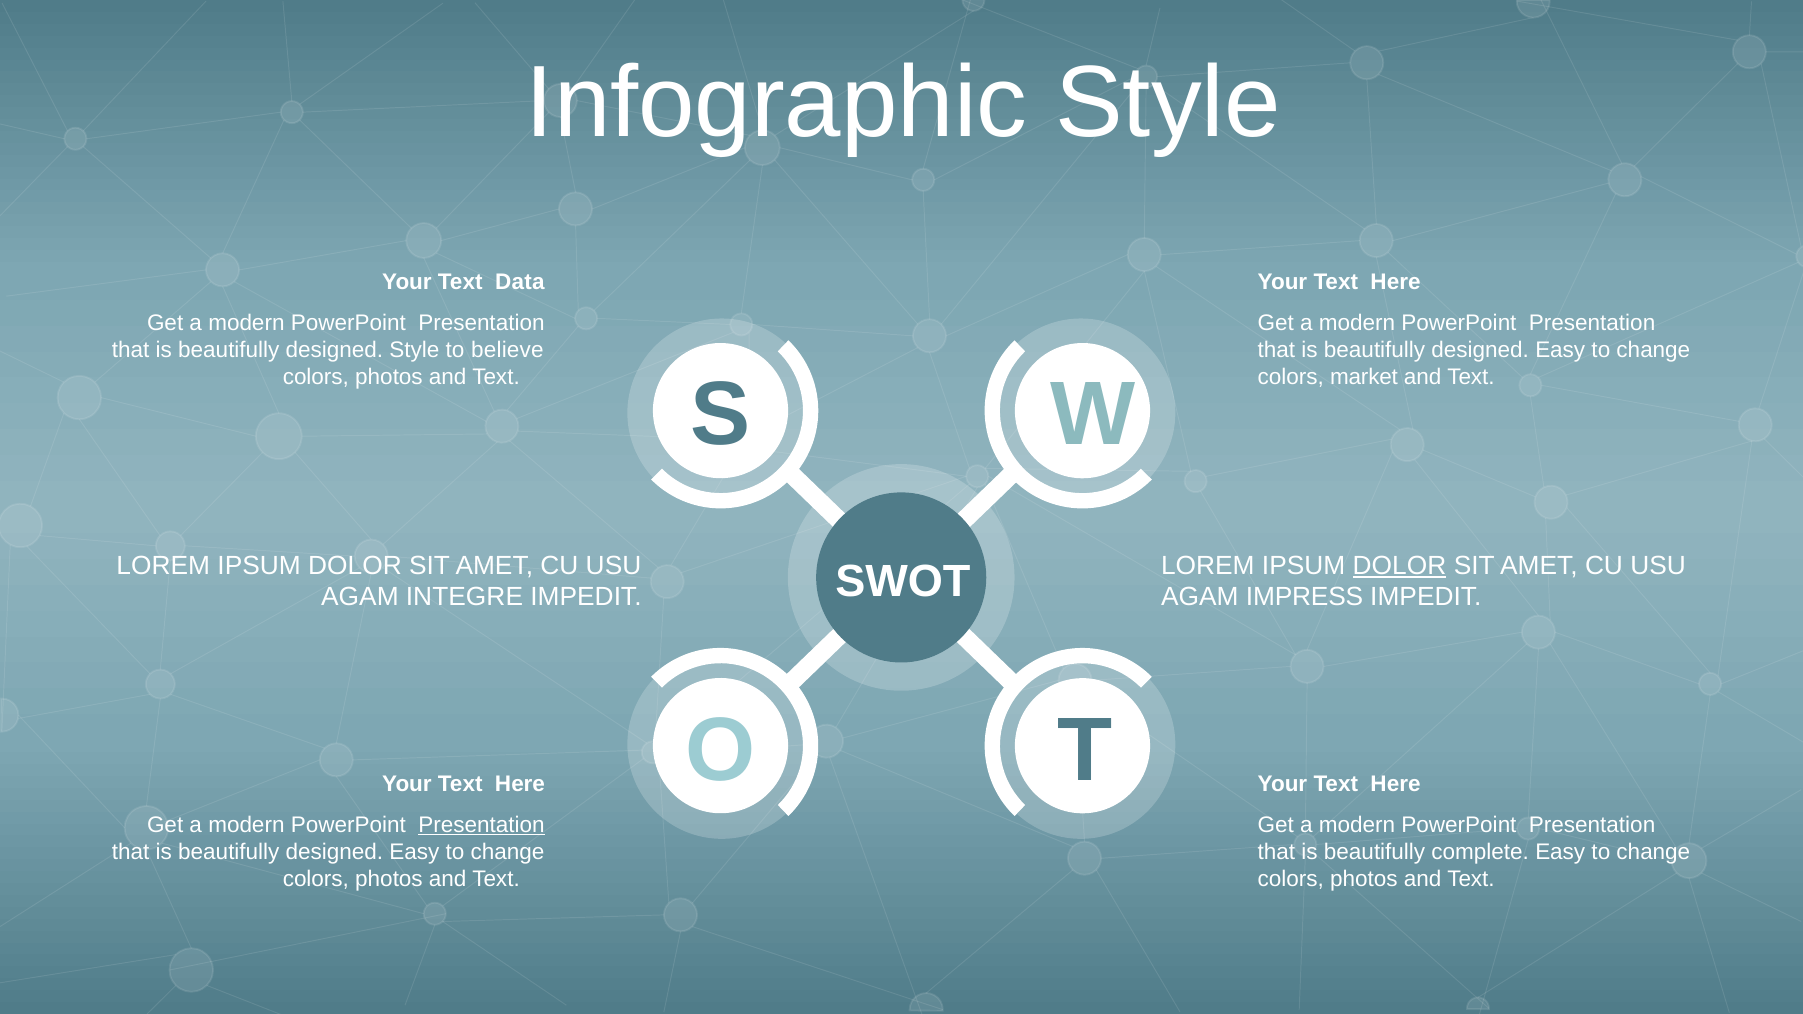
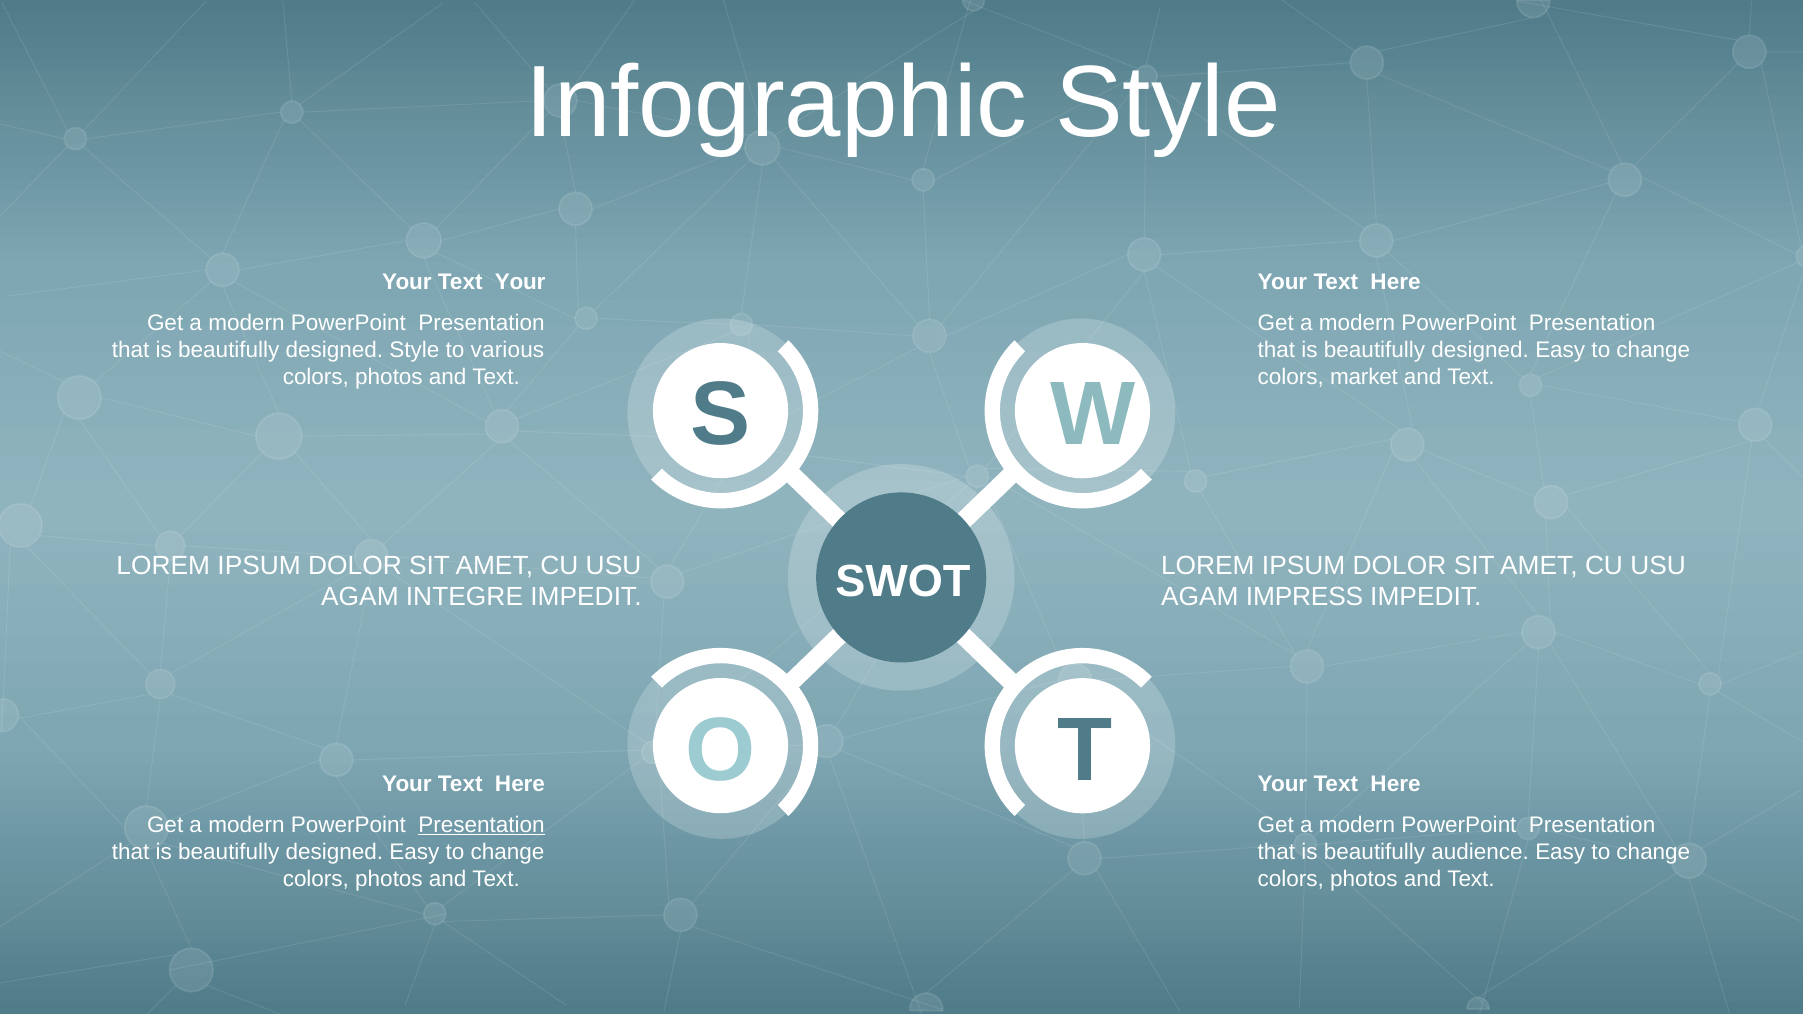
Your Text Data: Data -> Your
believe: believe -> various
DOLOR at (1400, 566) underline: present -> none
complete: complete -> audience
